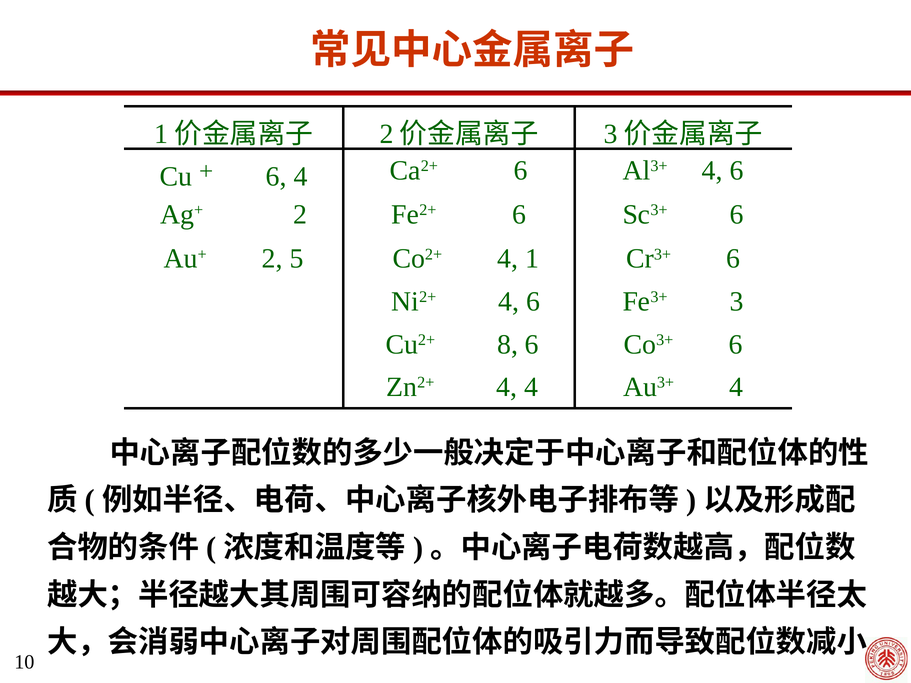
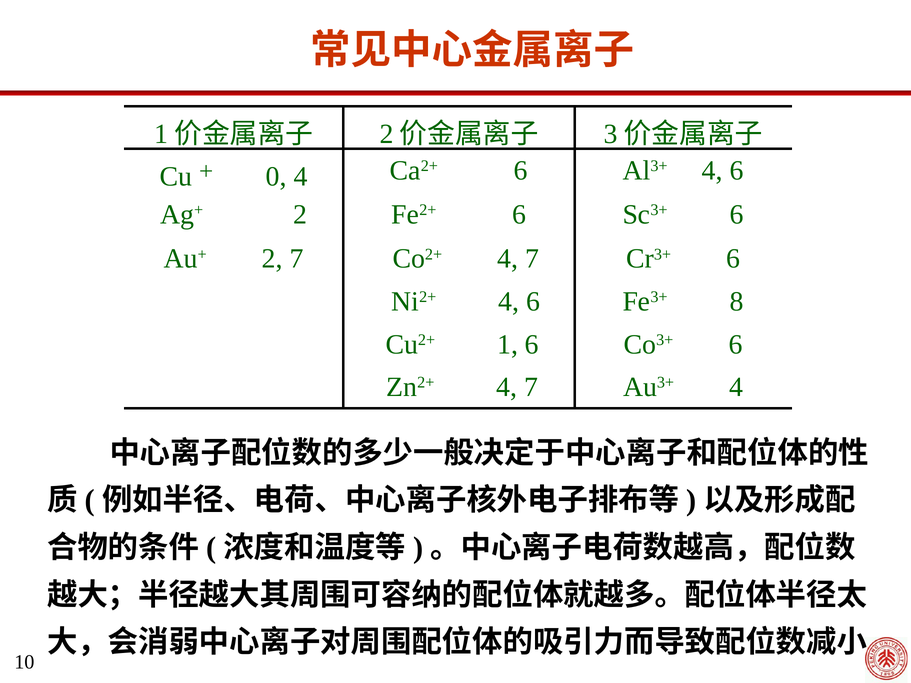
Cu＋ 6: 6 -> 0
2 5: 5 -> 7
Co2+ 4 1: 1 -> 7
3: 3 -> 8
8: 8 -> 1
Zn2+ 4 4: 4 -> 7
